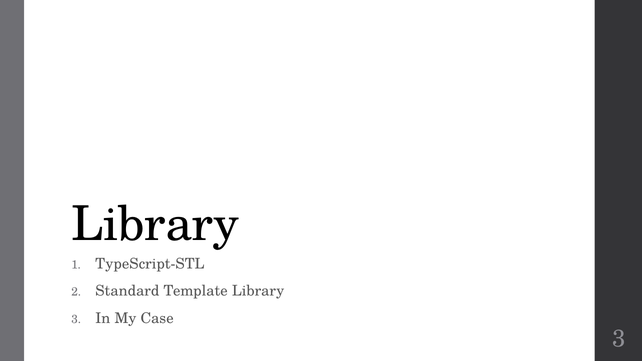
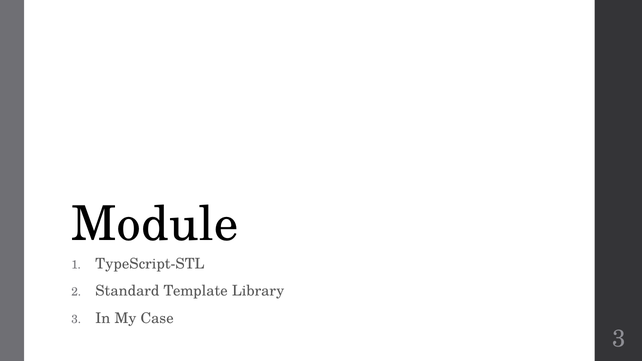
Library at (155, 225): Library -> Module
